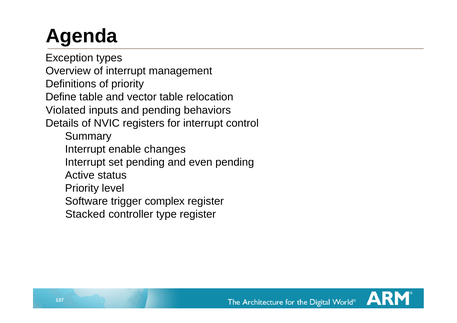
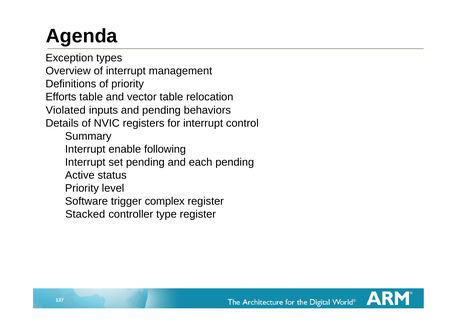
Define: Define -> Efforts
changes: changes -> following
even: even -> each
